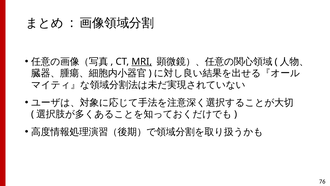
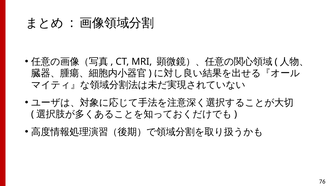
MRI underline: present -> none
